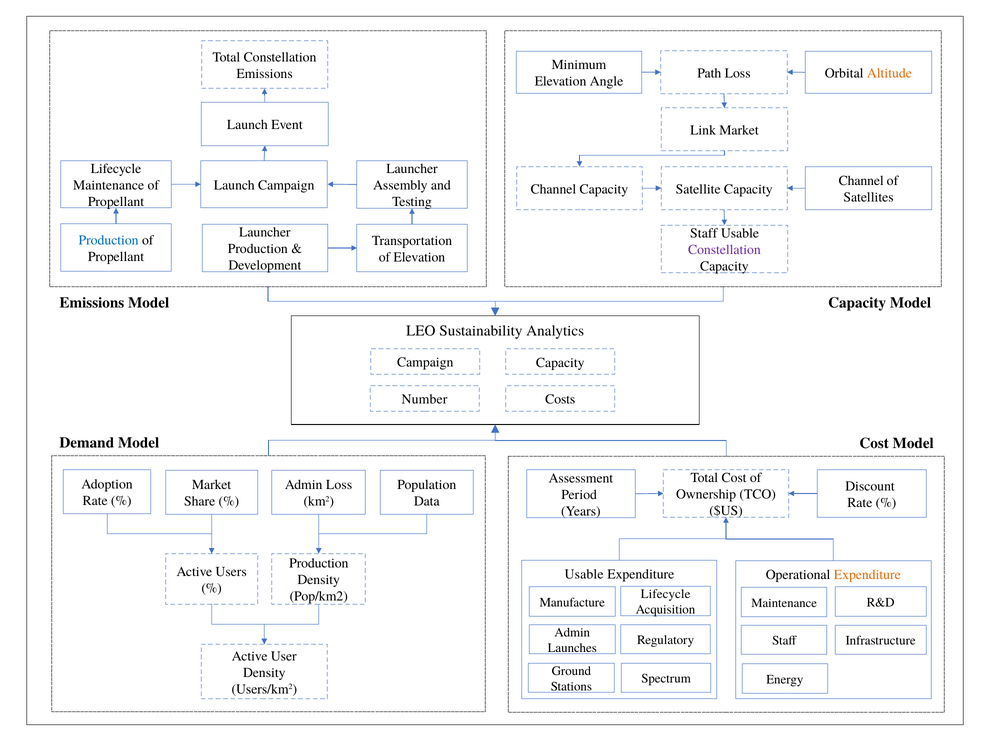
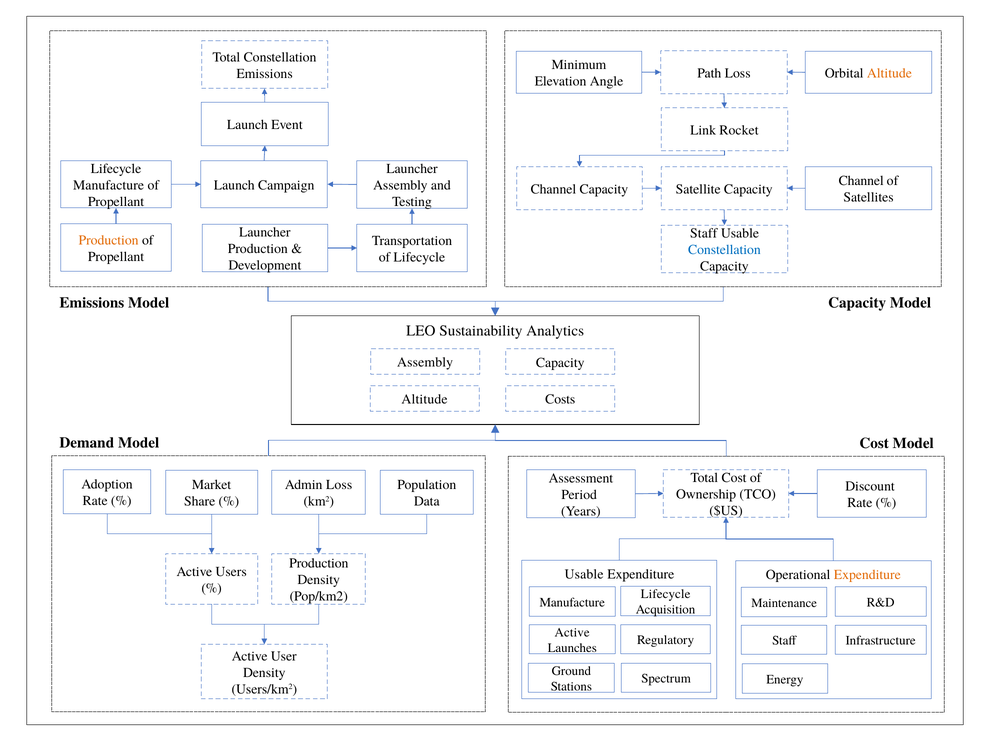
Link Market: Market -> Rocket
Maintenance at (109, 185): Maintenance -> Manufacture
Production at (109, 240) colour: blue -> orange
Constellation at (724, 250) colour: purple -> blue
of Elevation: Elevation -> Lifecycle
Campaign at (425, 363): Campaign -> Assembly
Number at (425, 400): Number -> Altitude
Admin at (572, 633): Admin -> Active
